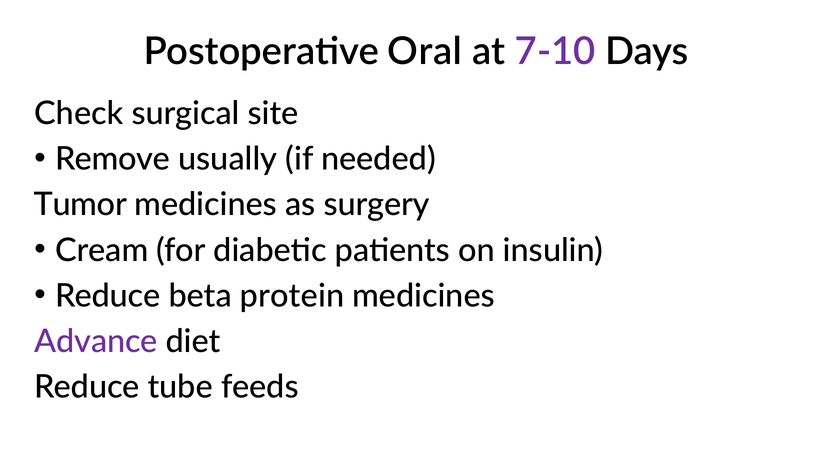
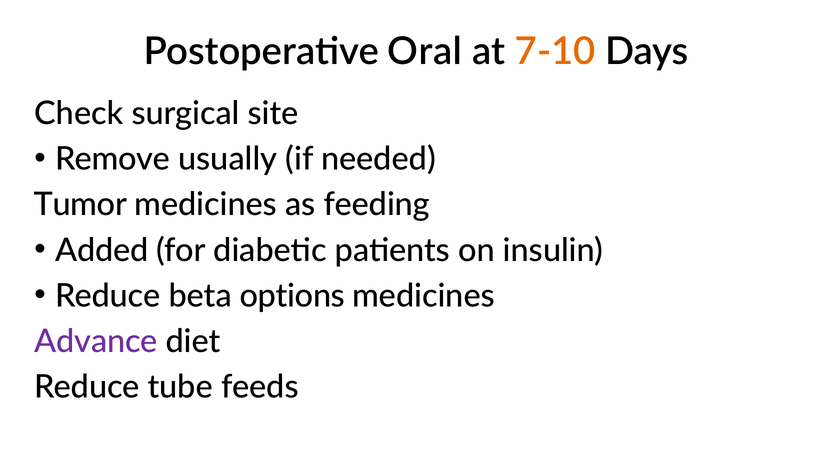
7-10 colour: purple -> orange
surgery: surgery -> feeding
Cream: Cream -> Added
protein: protein -> options
